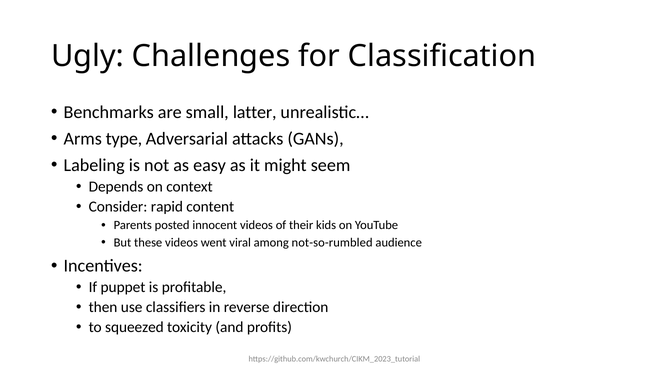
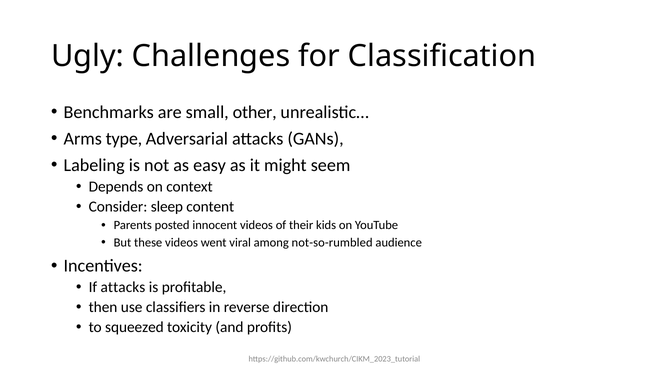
latter: latter -> other
rapid: rapid -> sleep
If puppet: puppet -> attacks
